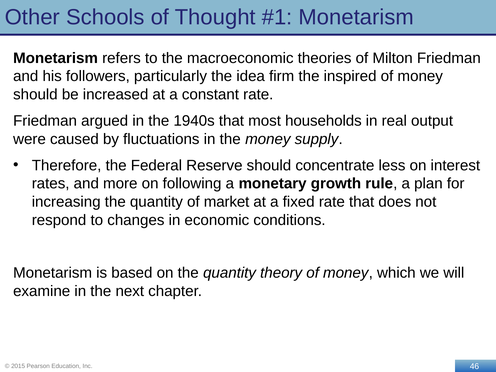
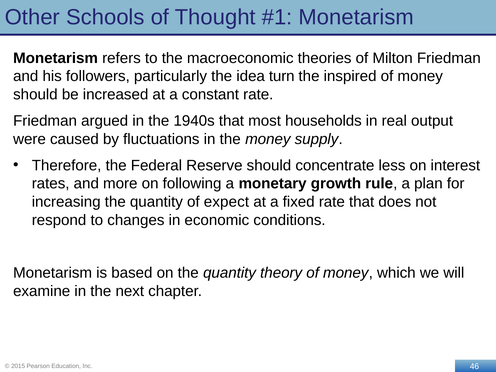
firm: firm -> turn
market: market -> expect
